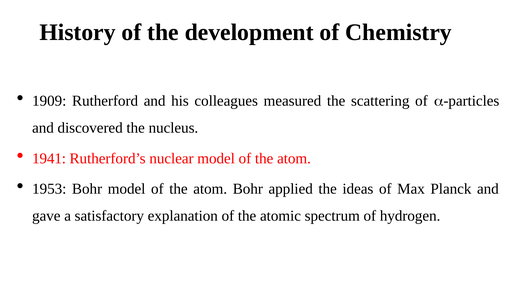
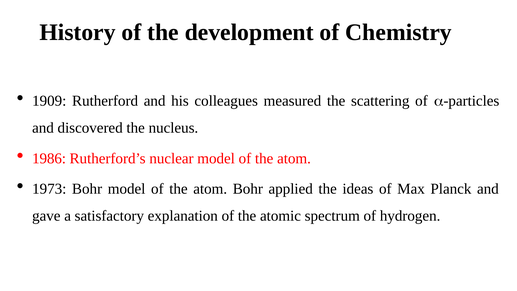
1941: 1941 -> 1986
1953: 1953 -> 1973
